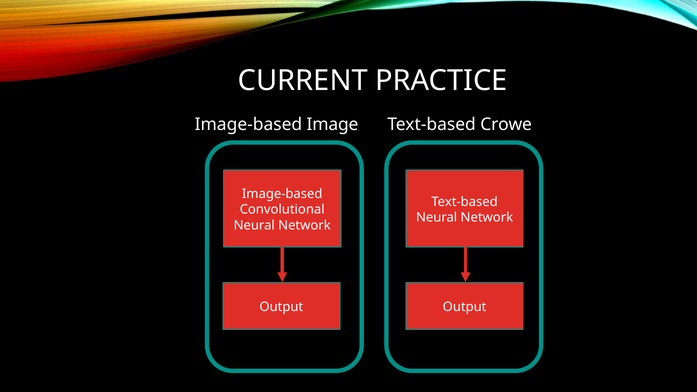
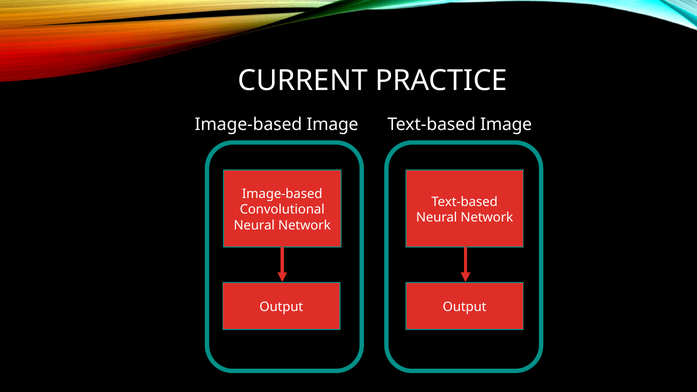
Text-based Crowe: Crowe -> Image
